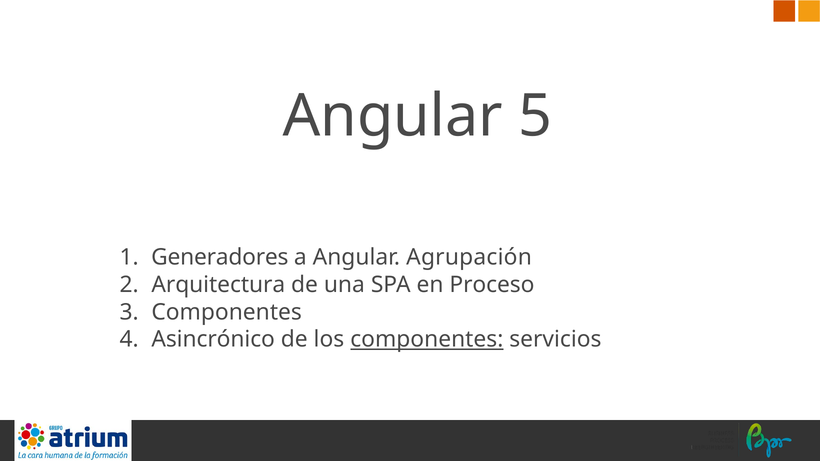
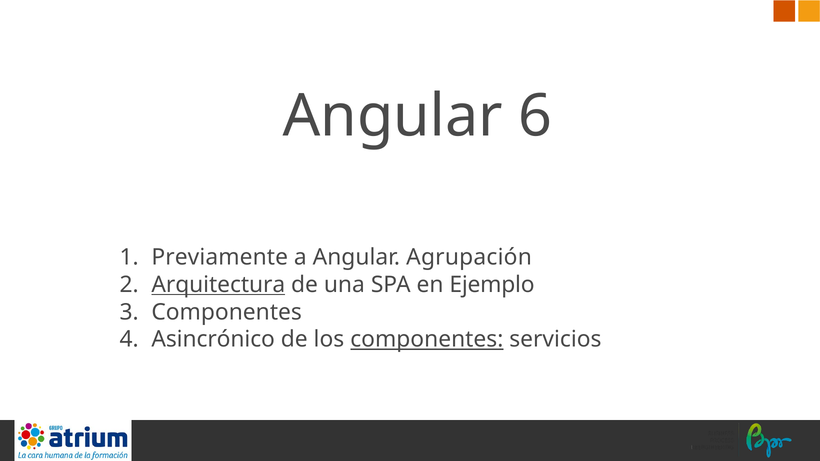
5: 5 -> 6
Generadores: Generadores -> Previamente
Arquitectura underline: none -> present
Proceso: Proceso -> Ejemplo
